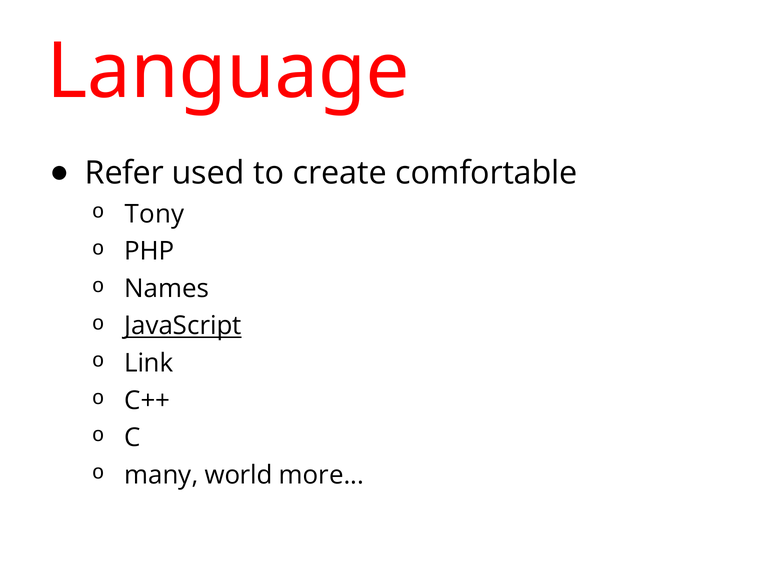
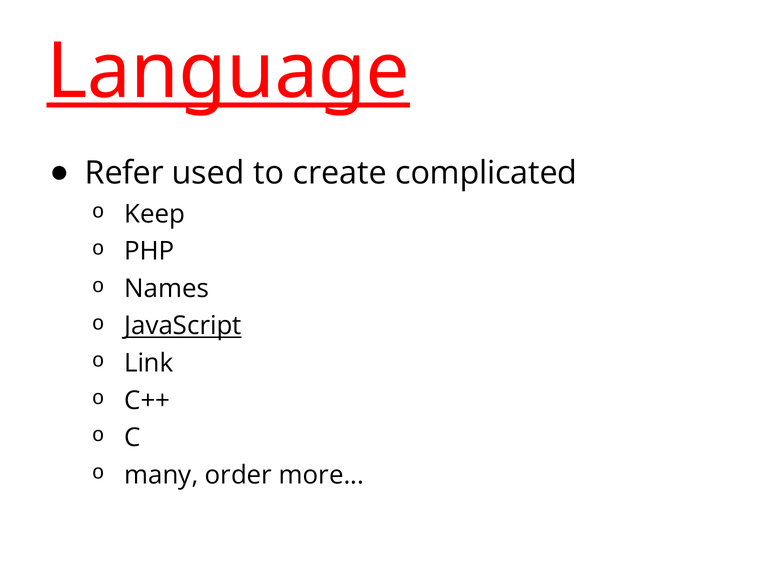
Language underline: none -> present
comfortable: comfortable -> complicated
Tony: Tony -> Keep
world: world -> order
